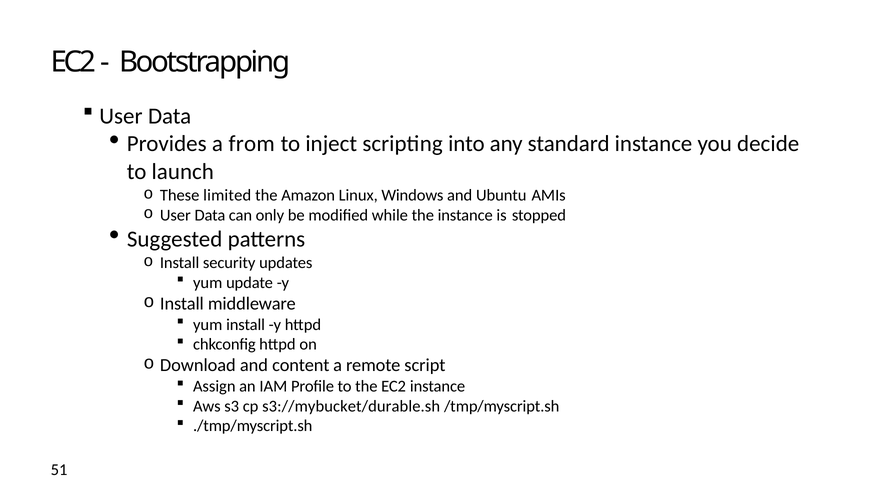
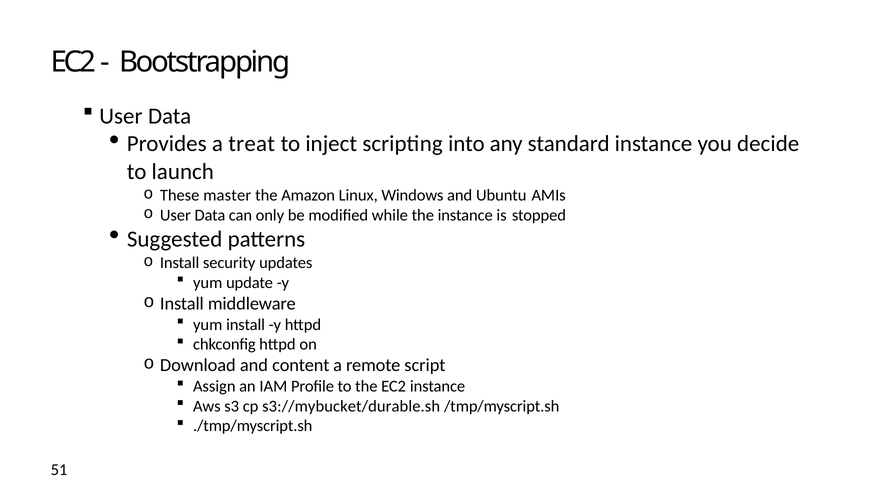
from: from -> treat
limited: limited -> master
